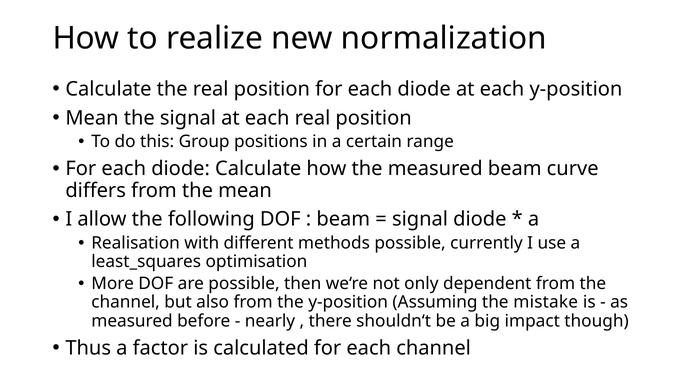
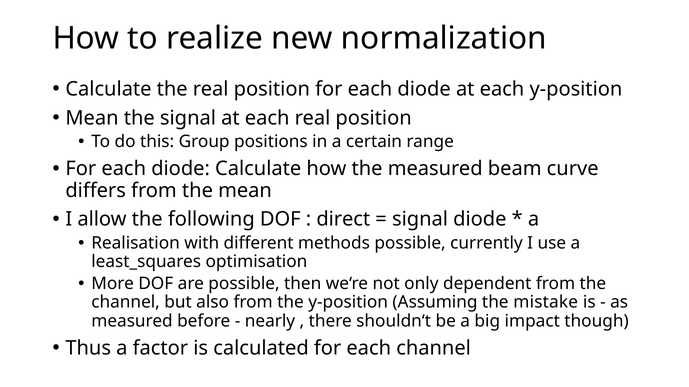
beam at (343, 220): beam -> direct
